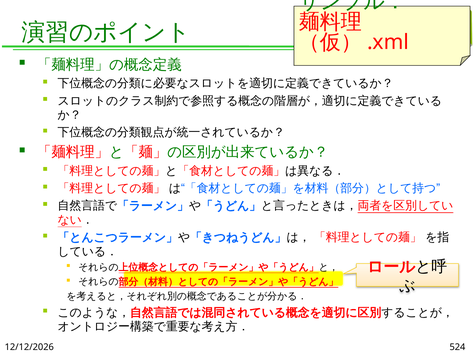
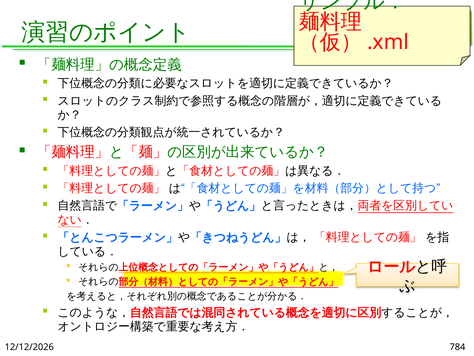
524: 524 -> 784
